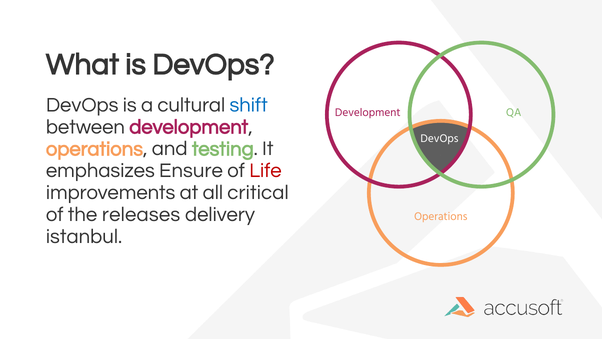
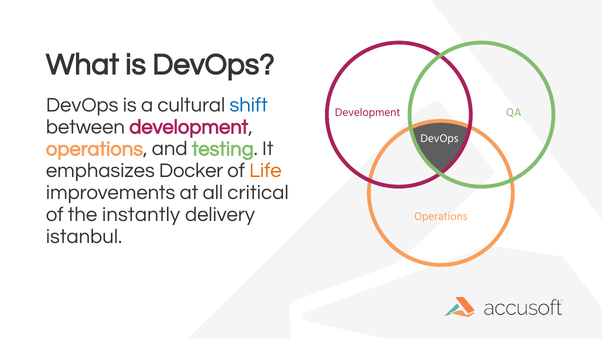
Ensure: Ensure -> Docker
Life colour: red -> orange
releases: releases -> instantly
